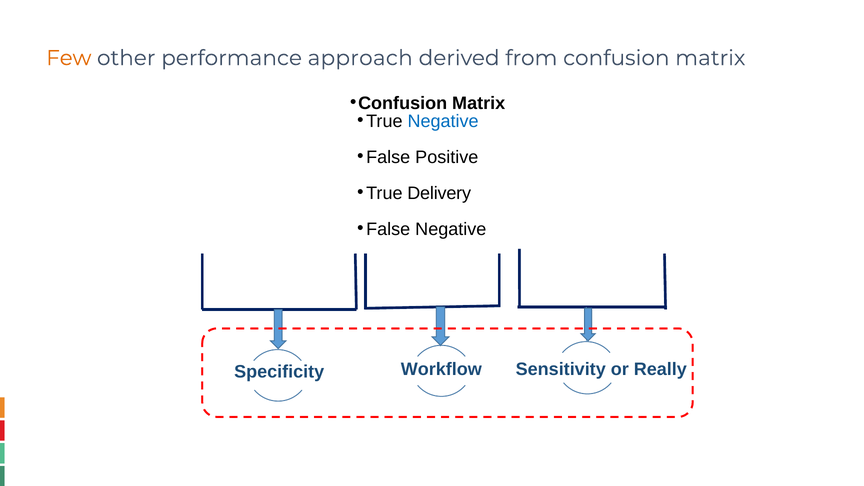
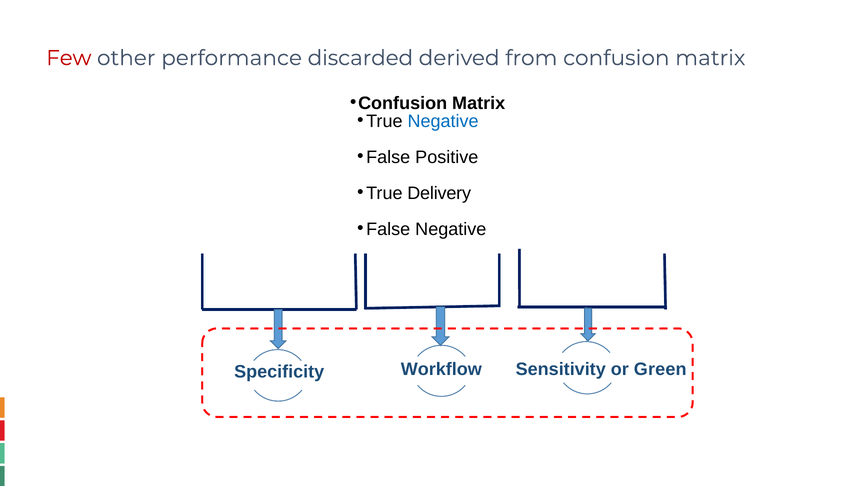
Few colour: orange -> red
approach: approach -> discarded
Really: Really -> Green
